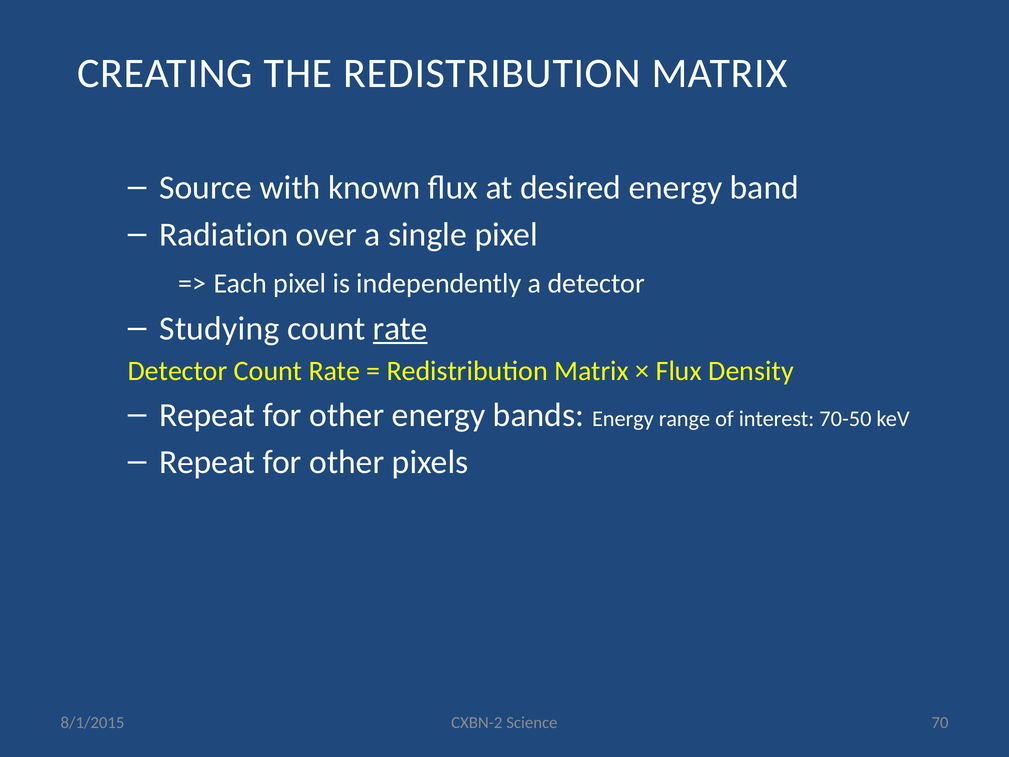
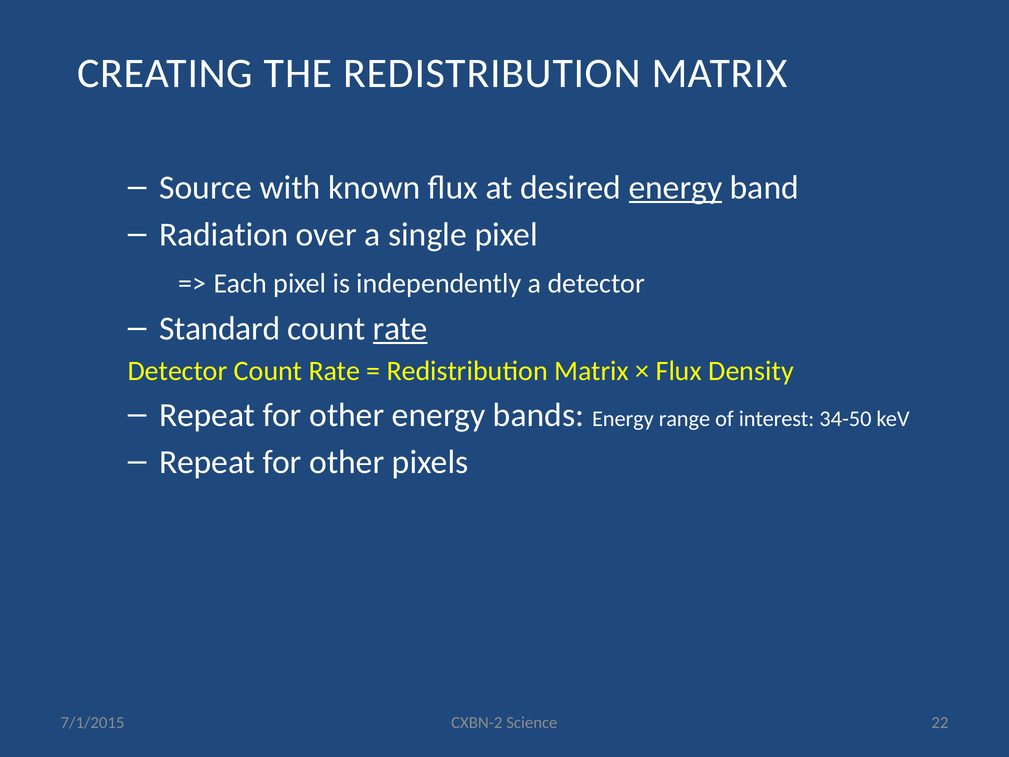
energy at (675, 187) underline: none -> present
Studying: Studying -> Standard
70-50: 70-50 -> 34-50
70: 70 -> 22
8/1/2015: 8/1/2015 -> 7/1/2015
